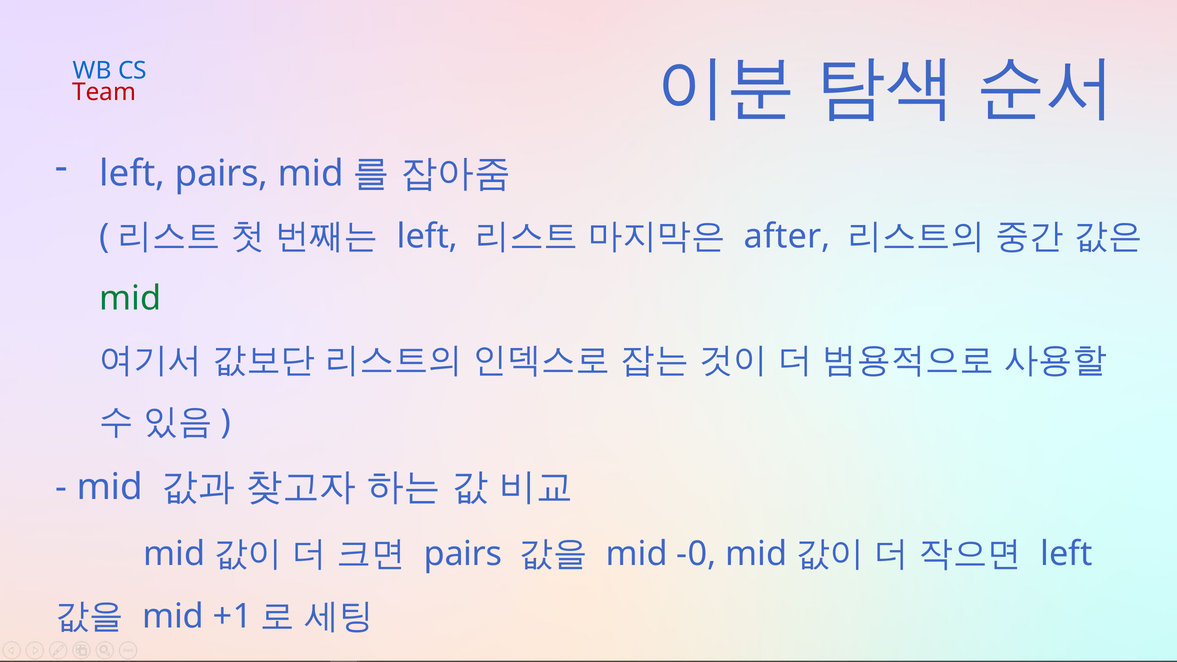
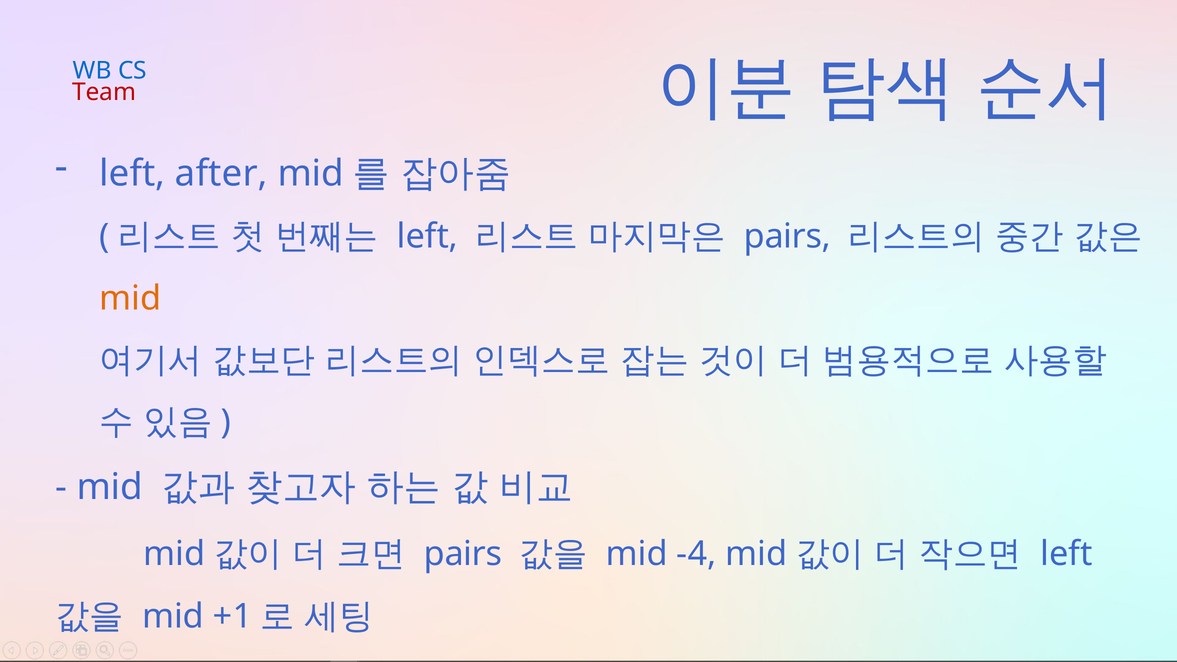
left pairs: pairs -> after
after at (787, 237): after -> pairs
mid at (130, 298) colour: green -> orange
-0: -0 -> -4
